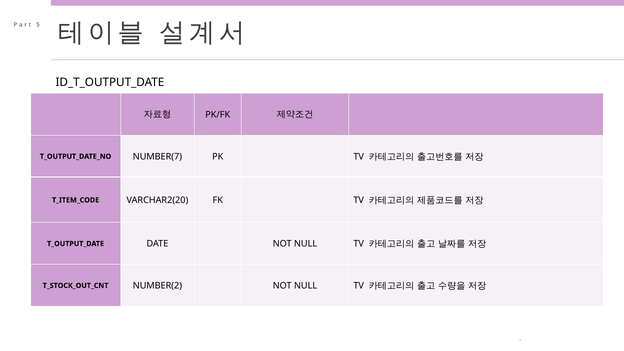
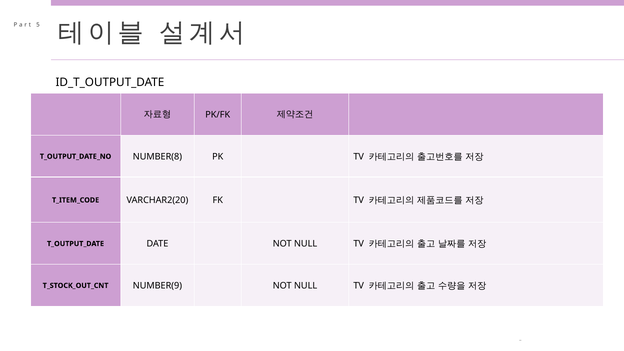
NUMBER(7: NUMBER(7 -> NUMBER(8
NUMBER(2: NUMBER(2 -> NUMBER(9
